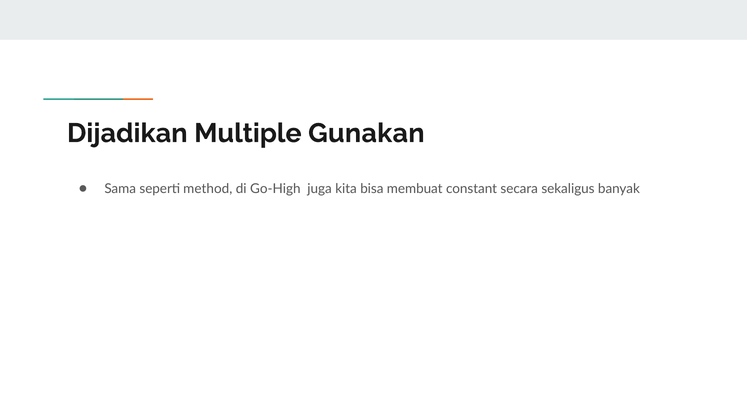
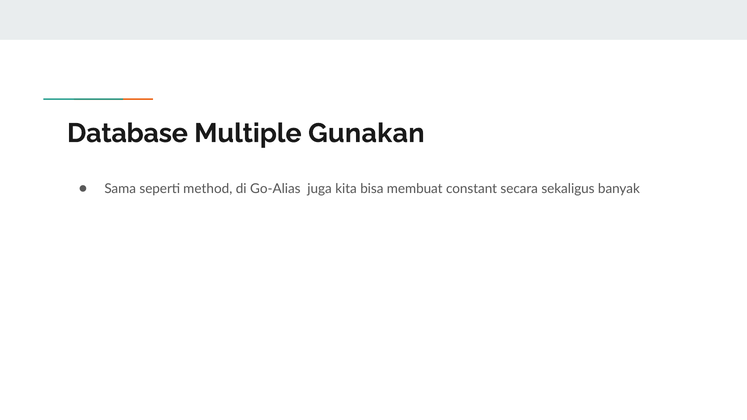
Dijadikan: Dijadikan -> Database
Go-High: Go-High -> Go-Alias
